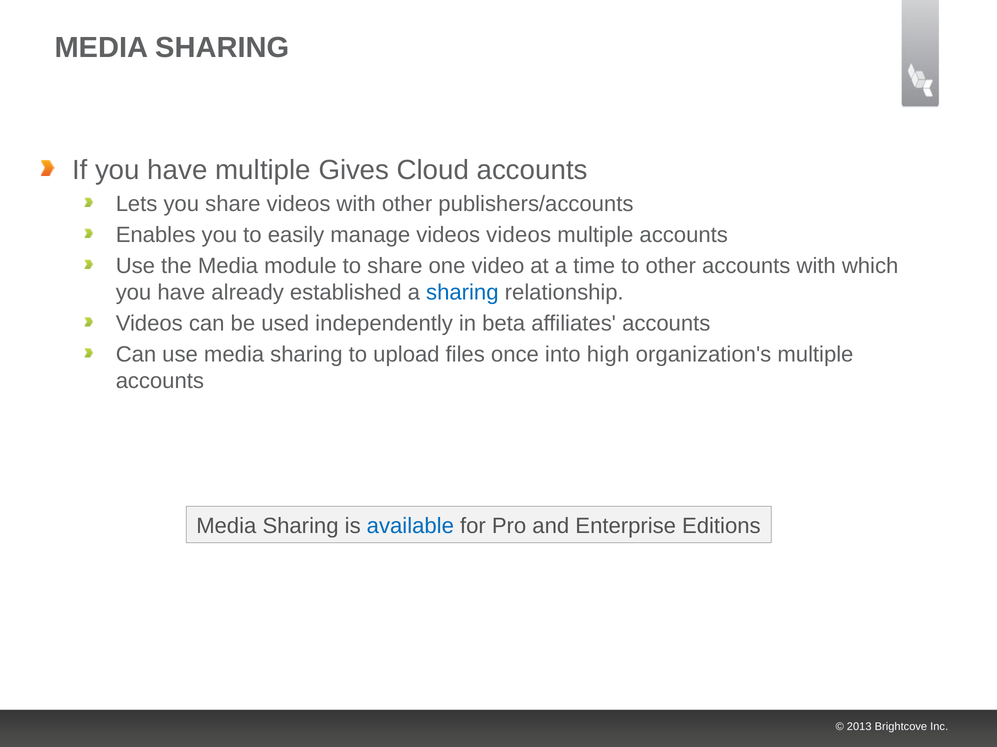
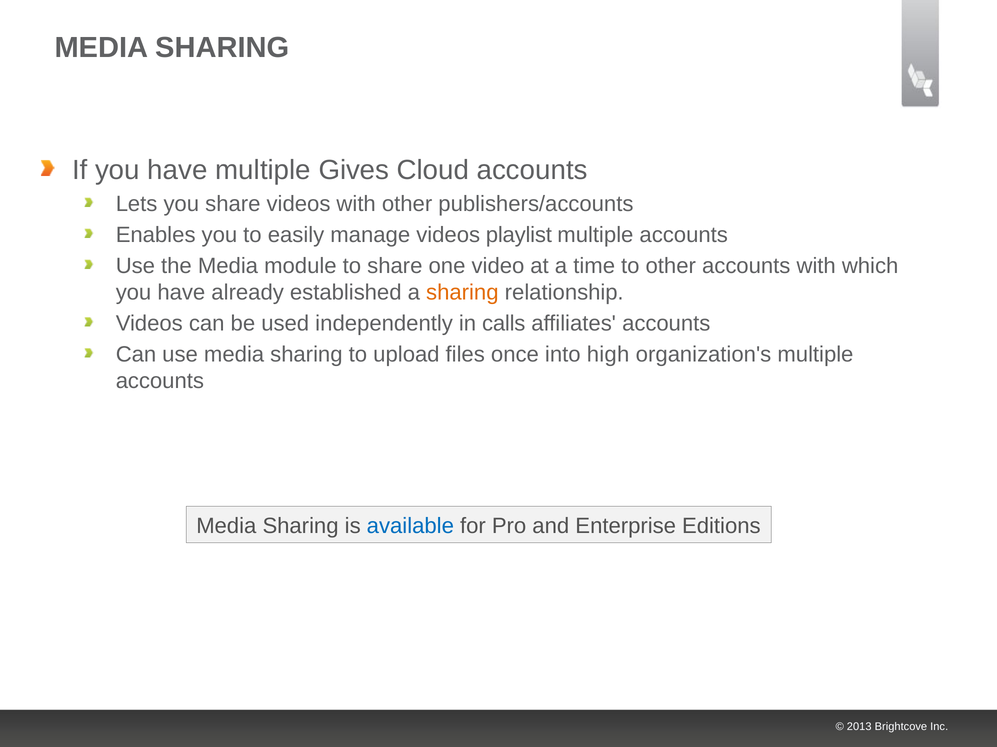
videos videos: videos -> playlist
sharing at (462, 293) colour: blue -> orange
beta: beta -> calls
